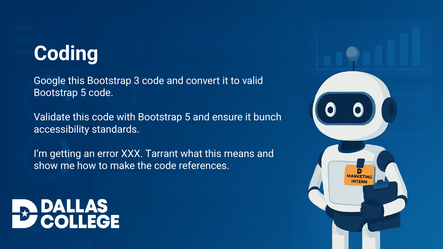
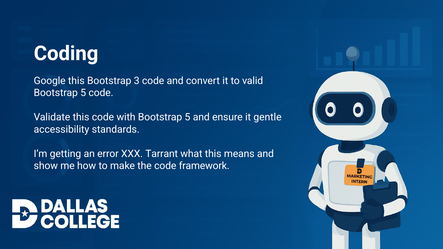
bunch: bunch -> gentle
references: references -> framework
